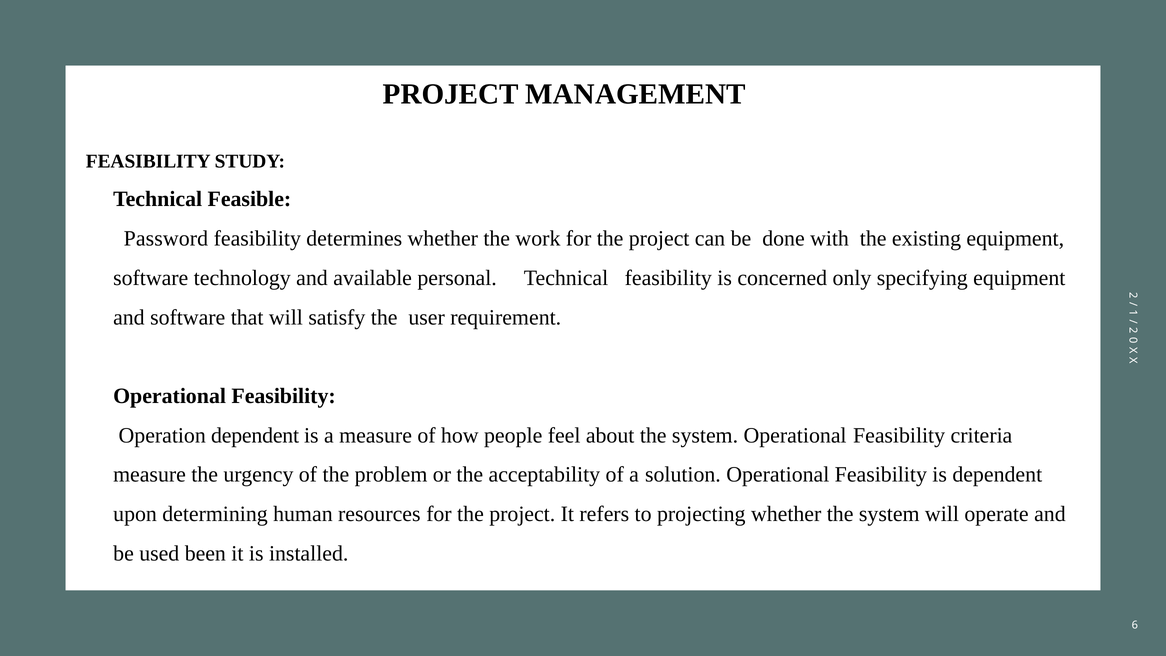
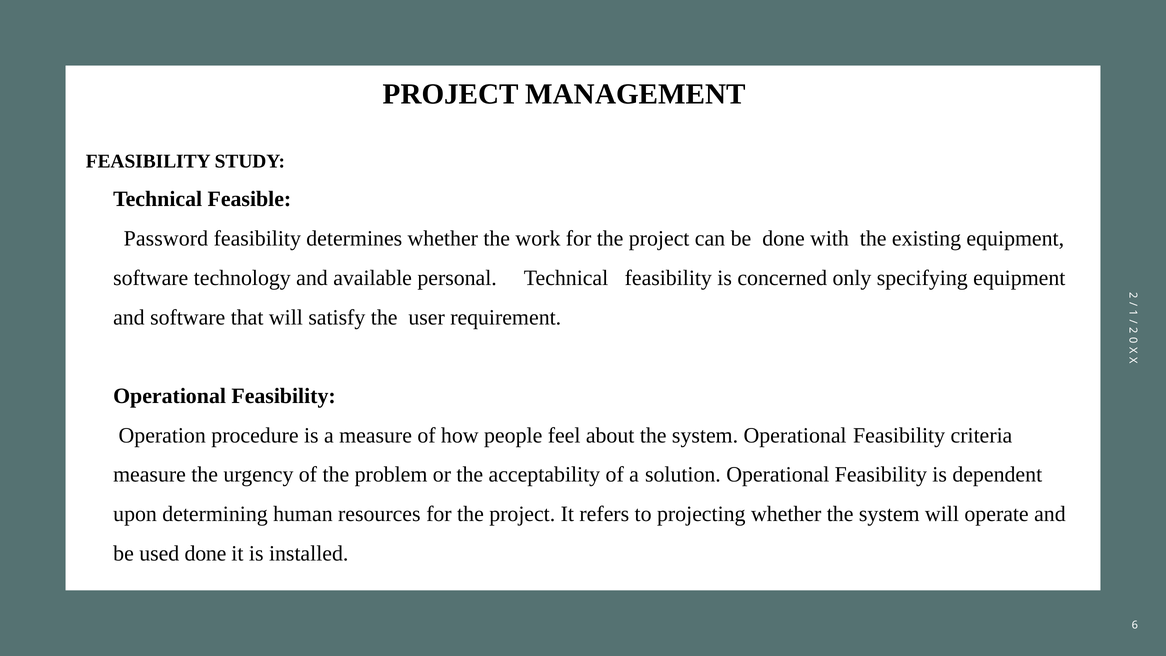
Operation dependent: dependent -> procedure
used been: been -> done
